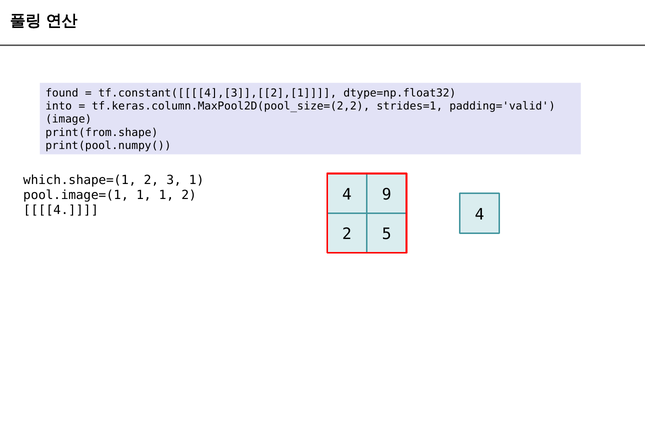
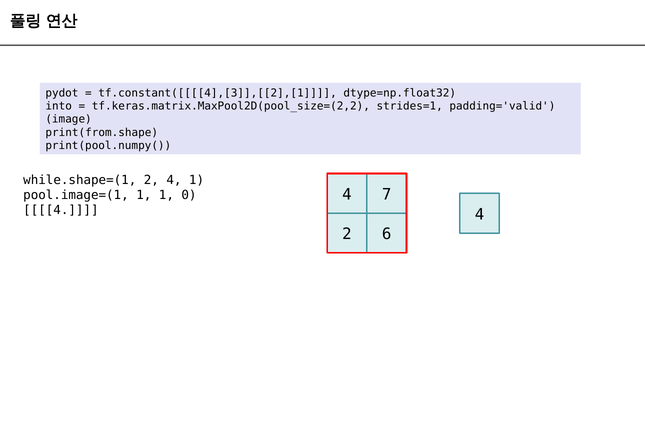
found: found -> pydot
tf.keras.column.MaxPool2D(pool_size=(2,2: tf.keras.column.MaxPool2D(pool_size=(2,2 -> tf.keras.matrix.MaxPool2D(pool_size=(2,2
which.shape=(1: which.shape=(1 -> while.shape=(1
2 3: 3 -> 4
9: 9 -> 7
1 2: 2 -> 0
5: 5 -> 6
